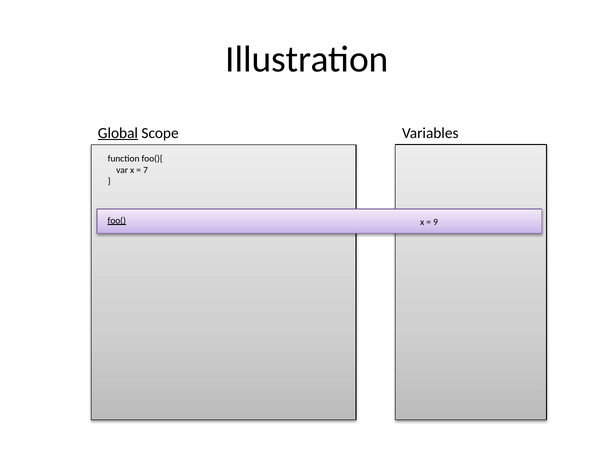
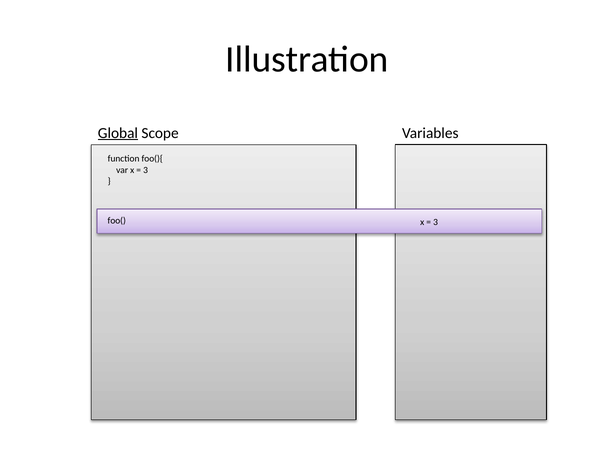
7 at (146, 170): 7 -> 3
foo( underline: present -> none
9 at (436, 222): 9 -> 3
